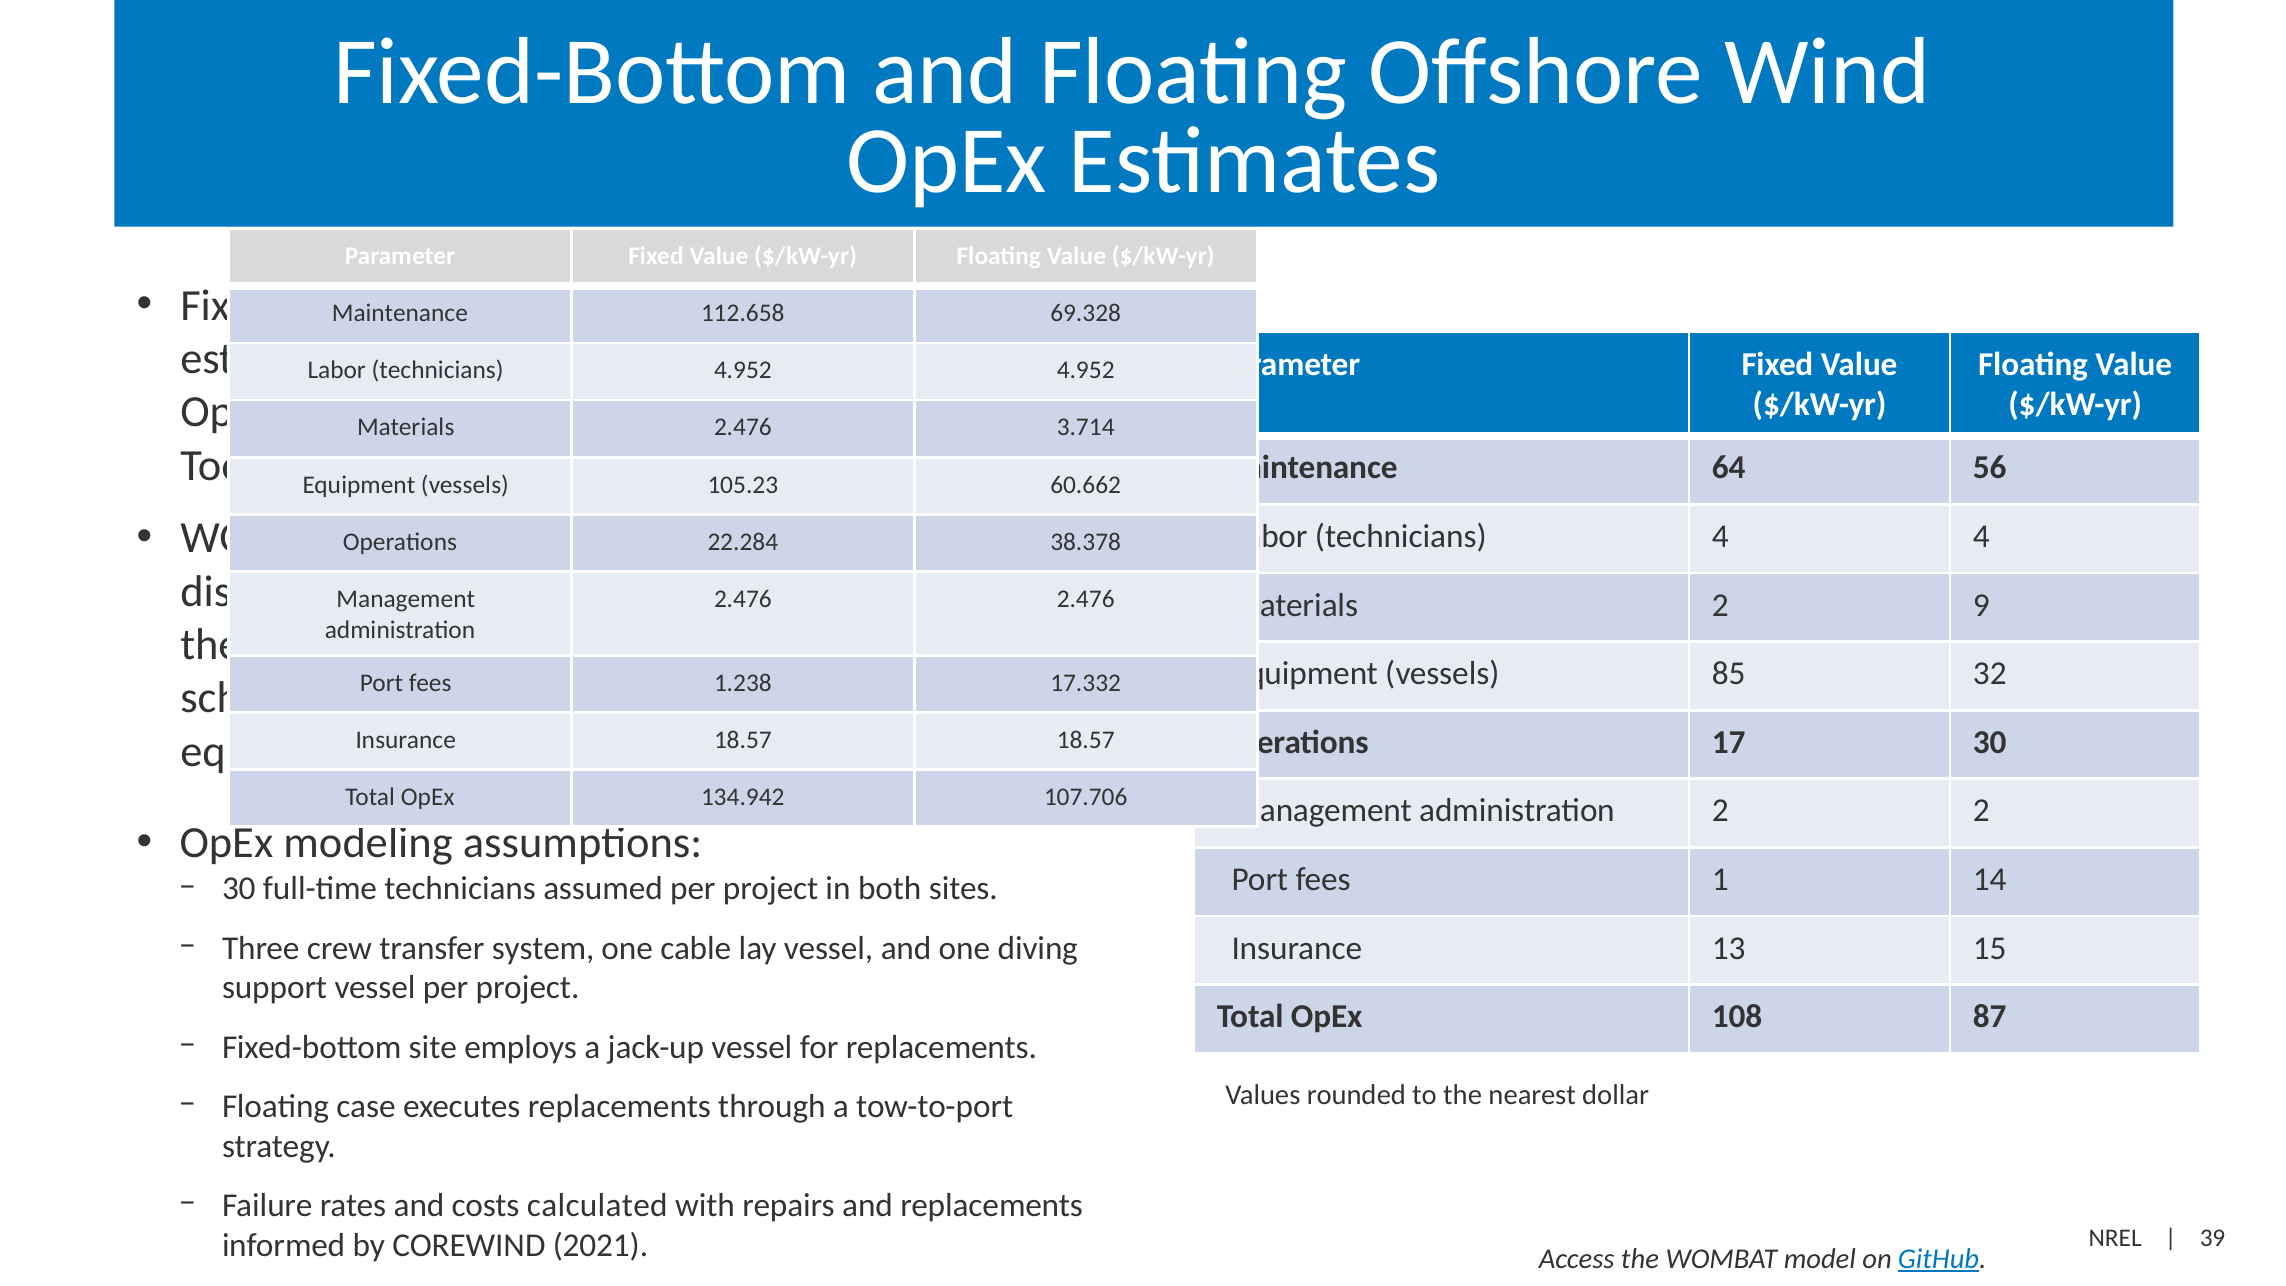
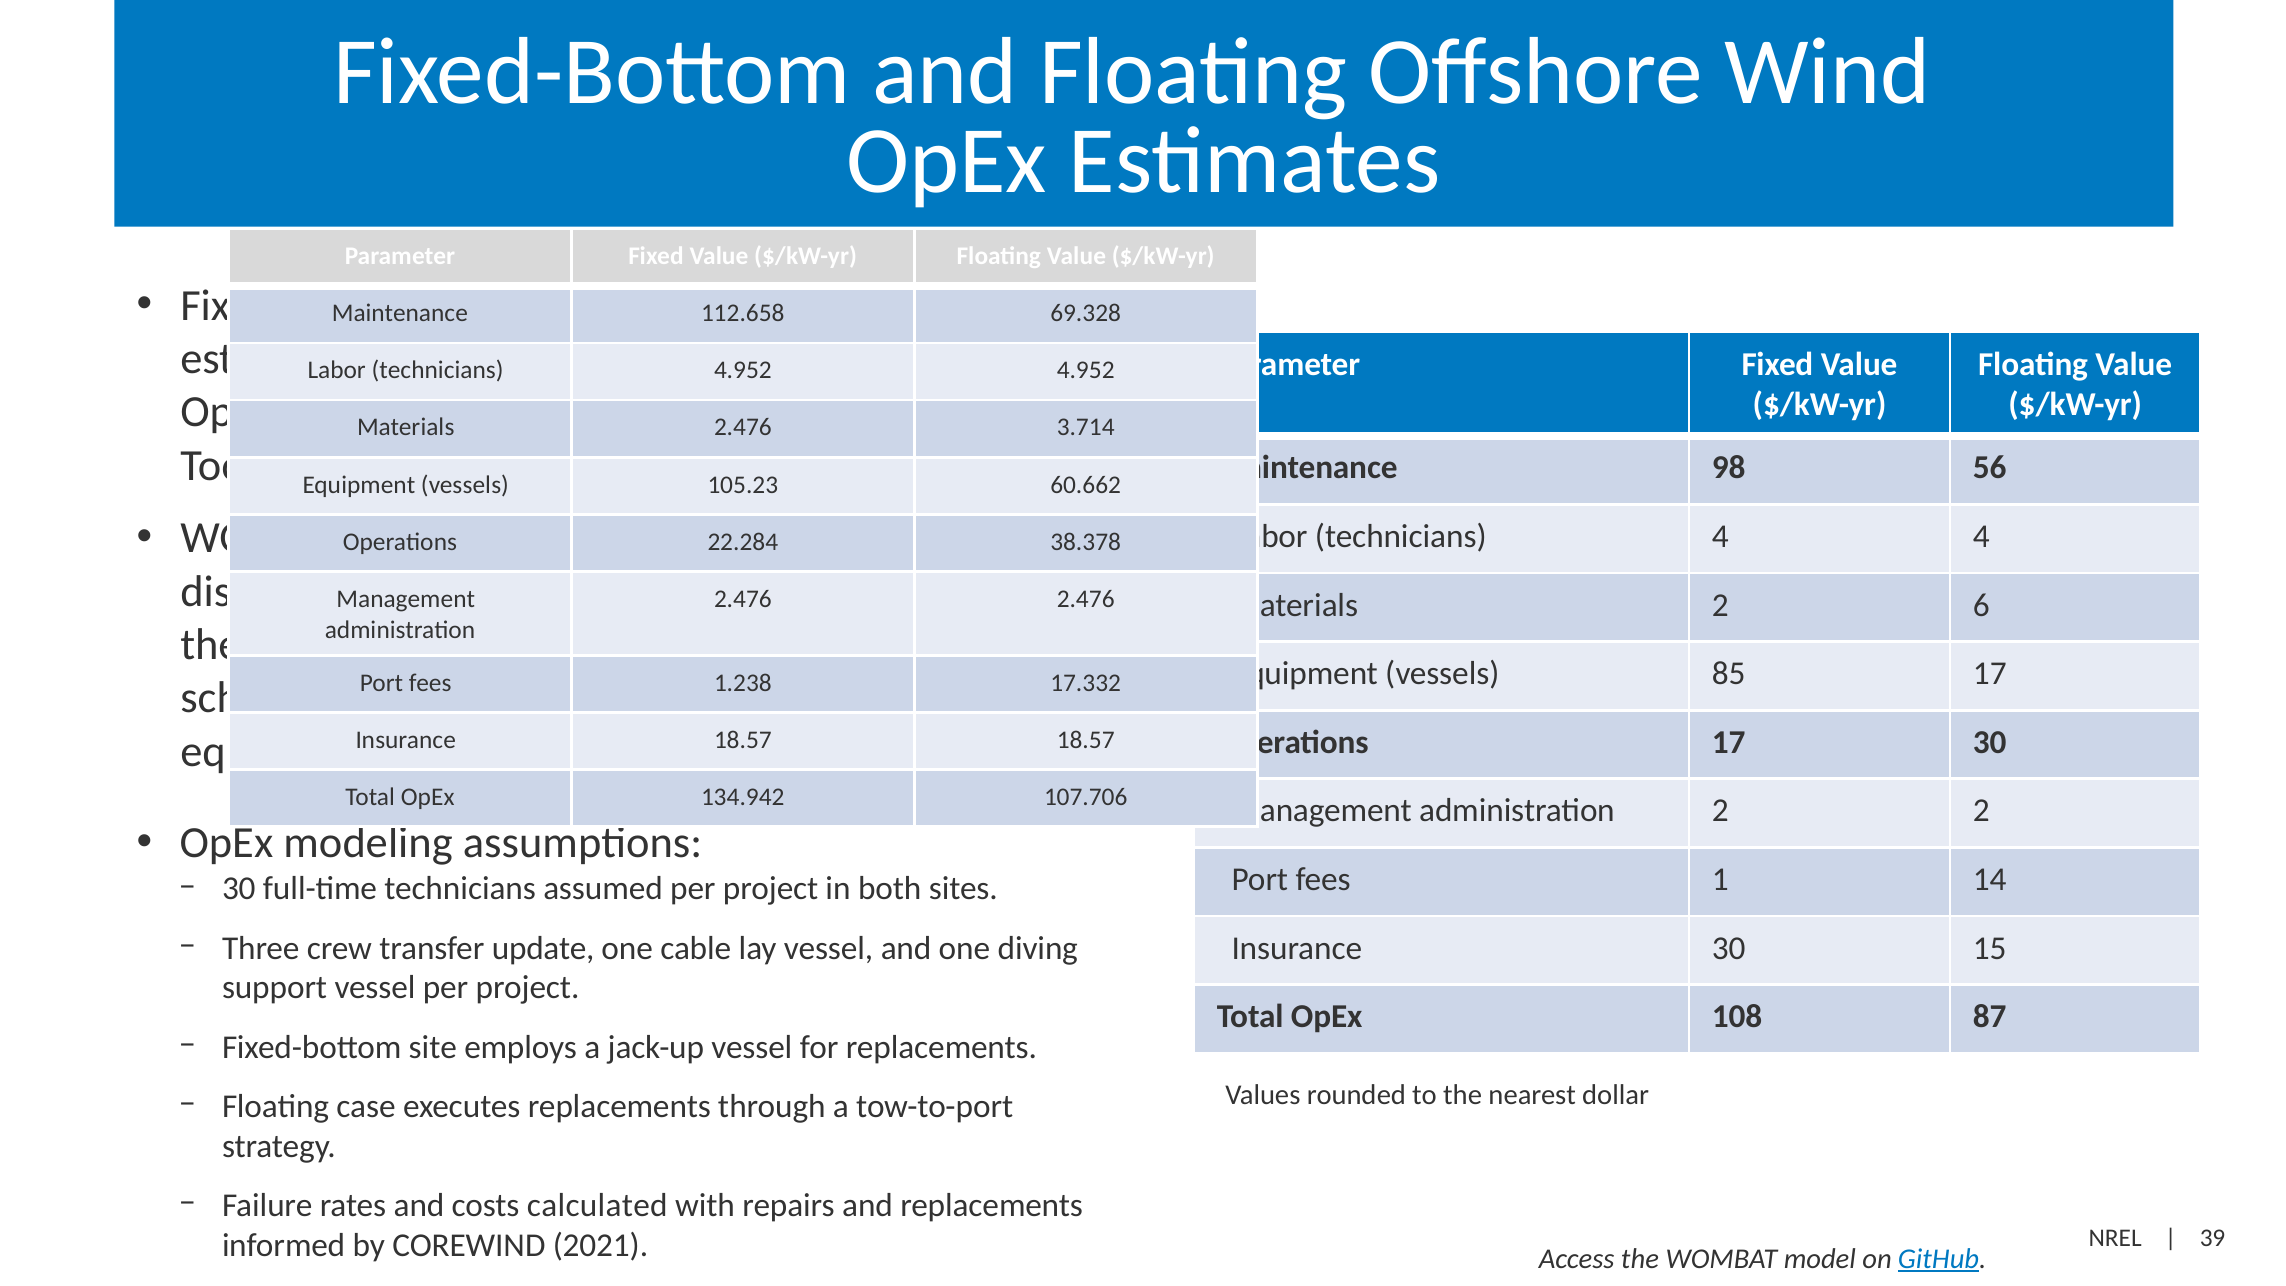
64: 64 -> 98
9: 9 -> 6
85 32: 32 -> 17
system: system -> update
Insurance 13: 13 -> 30
